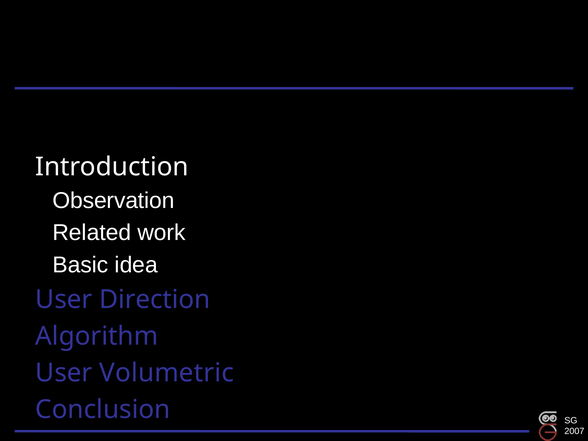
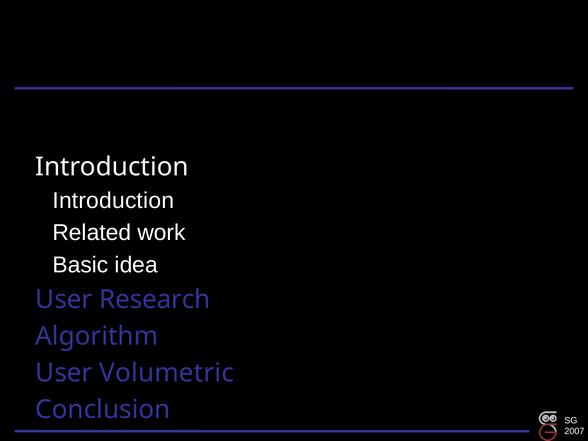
Observation at (113, 201): Observation -> Introduction
Direction: Direction -> Research
